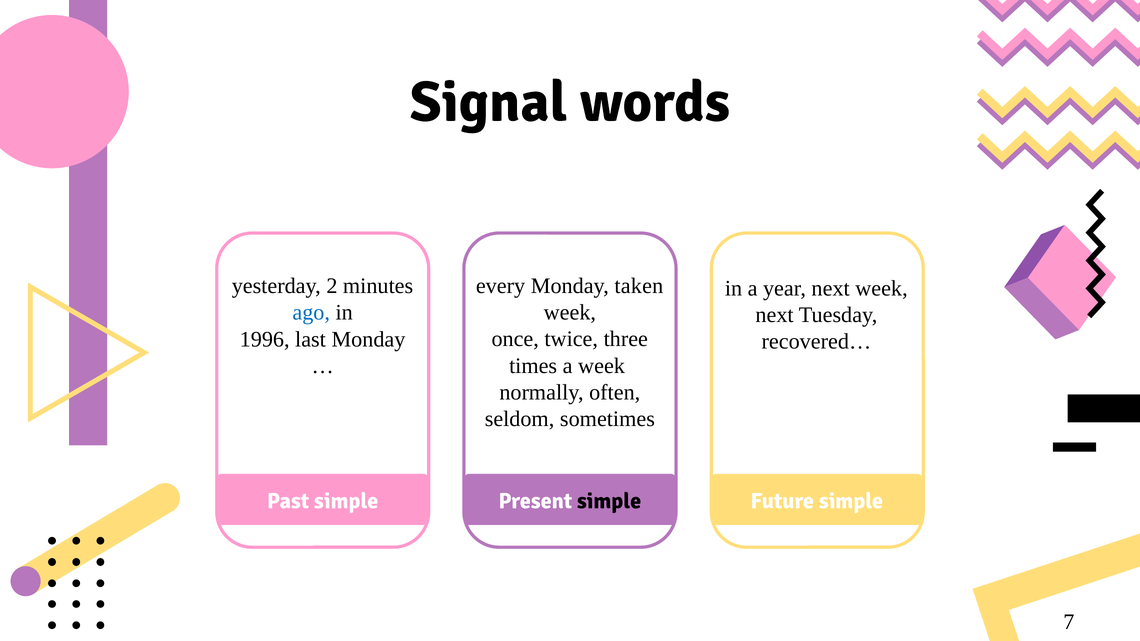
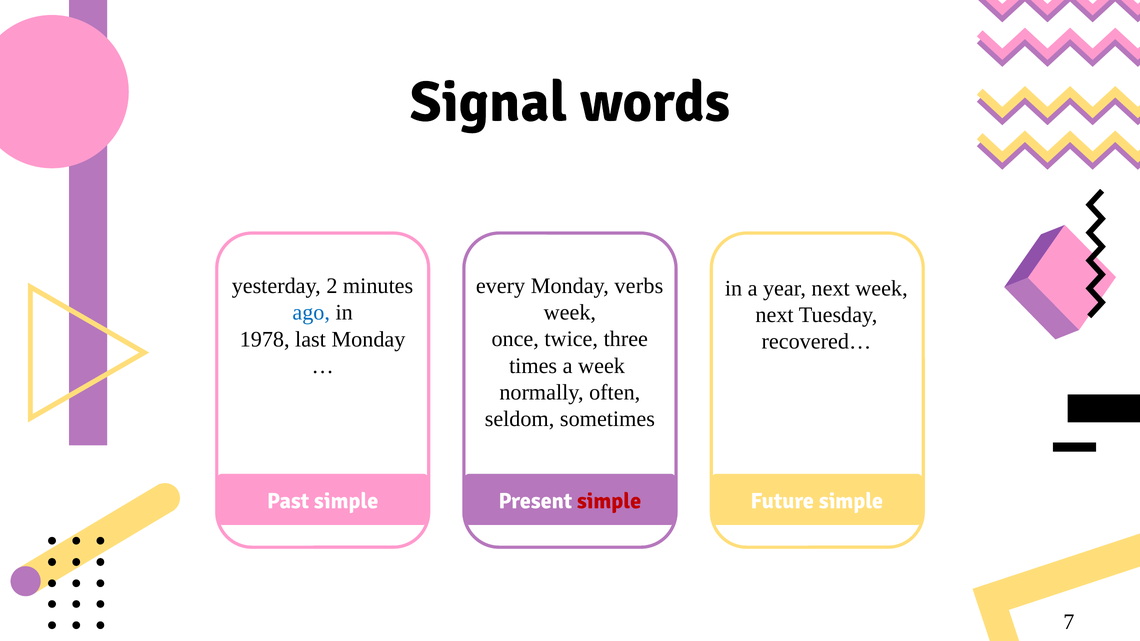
taken: taken -> verbs
1996: 1996 -> 1978
simple at (609, 501) colour: black -> red
